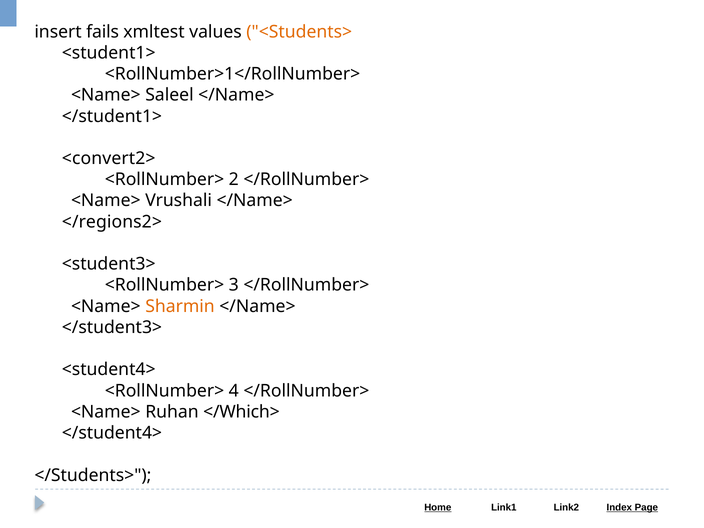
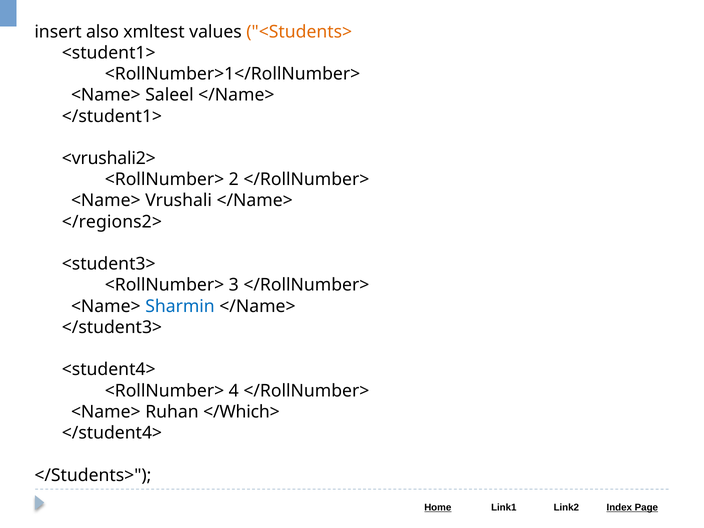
fails: fails -> also
<convert2>: <convert2> -> <vrushali2>
Sharmin colour: orange -> blue
